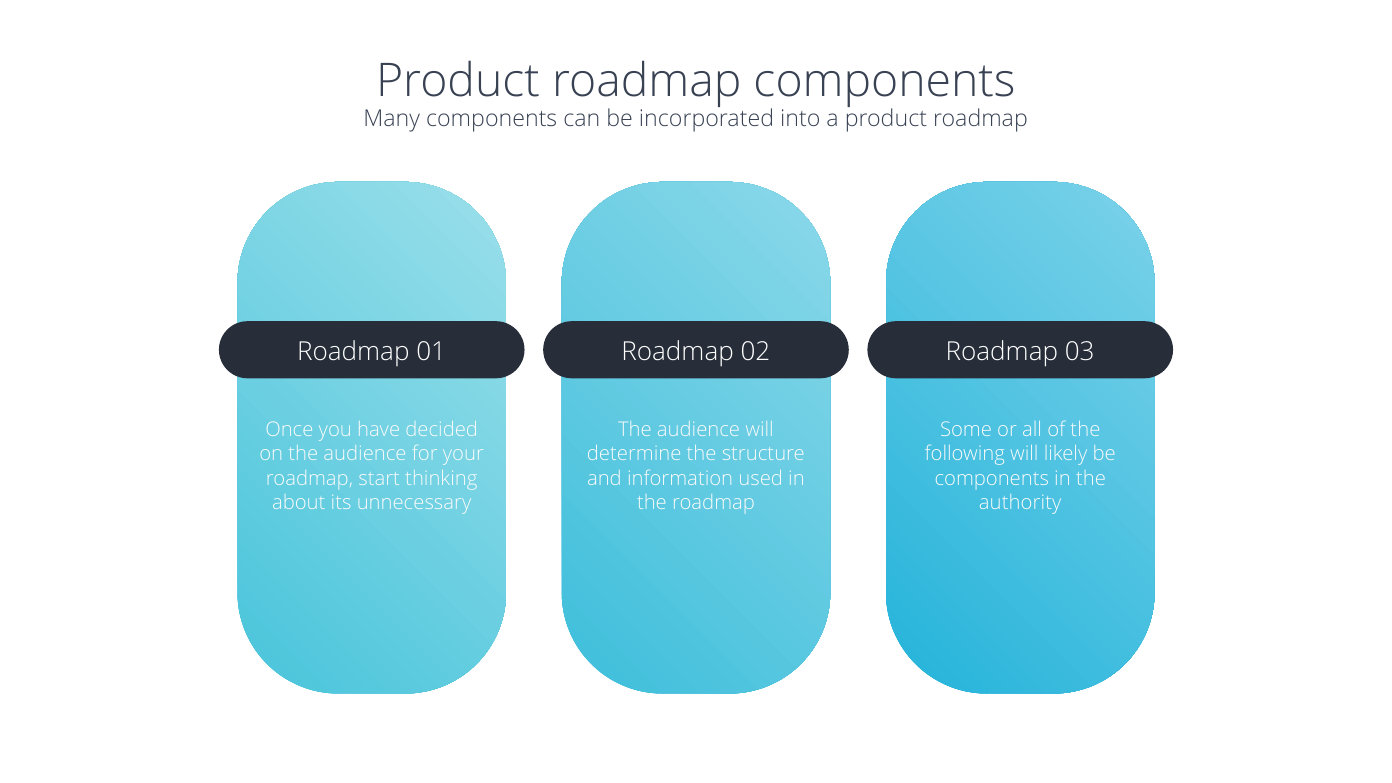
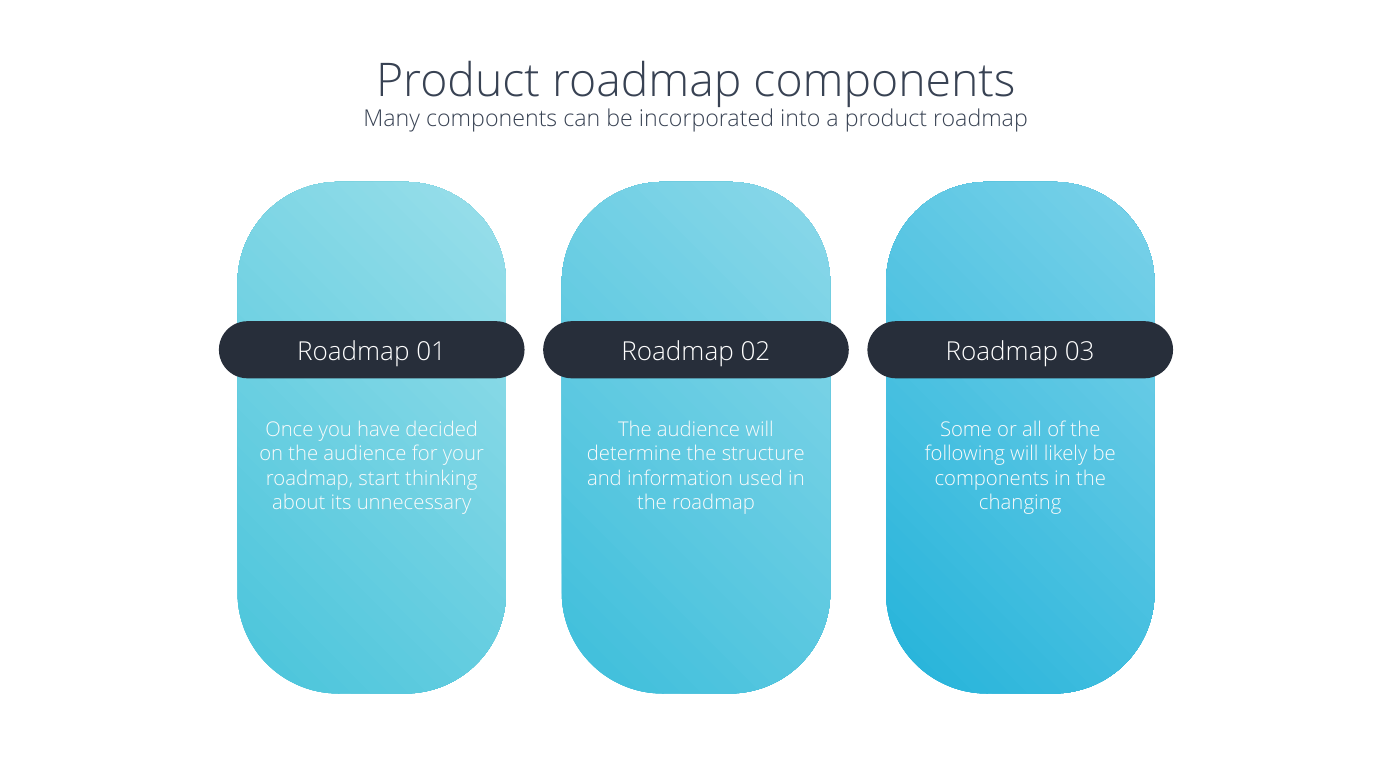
authority: authority -> changing
